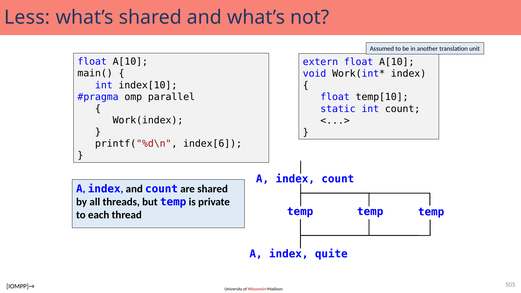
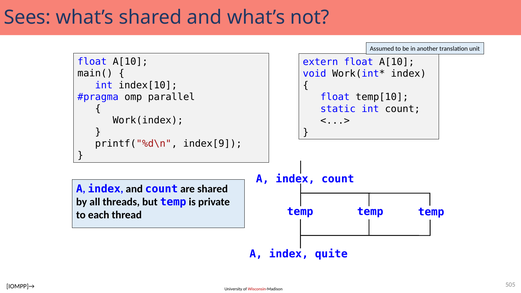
Less: Less -> Sees
index[6: index[6 -> index[9
